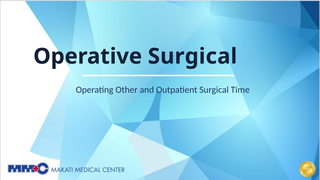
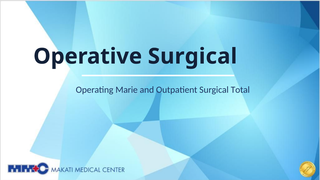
Other: Other -> Marie
Time: Time -> Total
